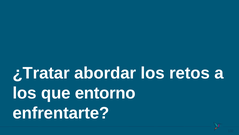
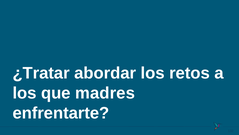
entorno: entorno -> madres
